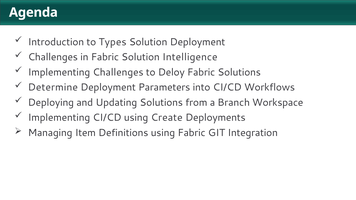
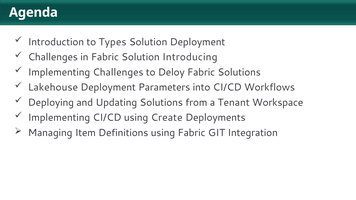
Intelligence: Intelligence -> Introducing
Determine: Determine -> Lakehouse
Branch: Branch -> Tenant
